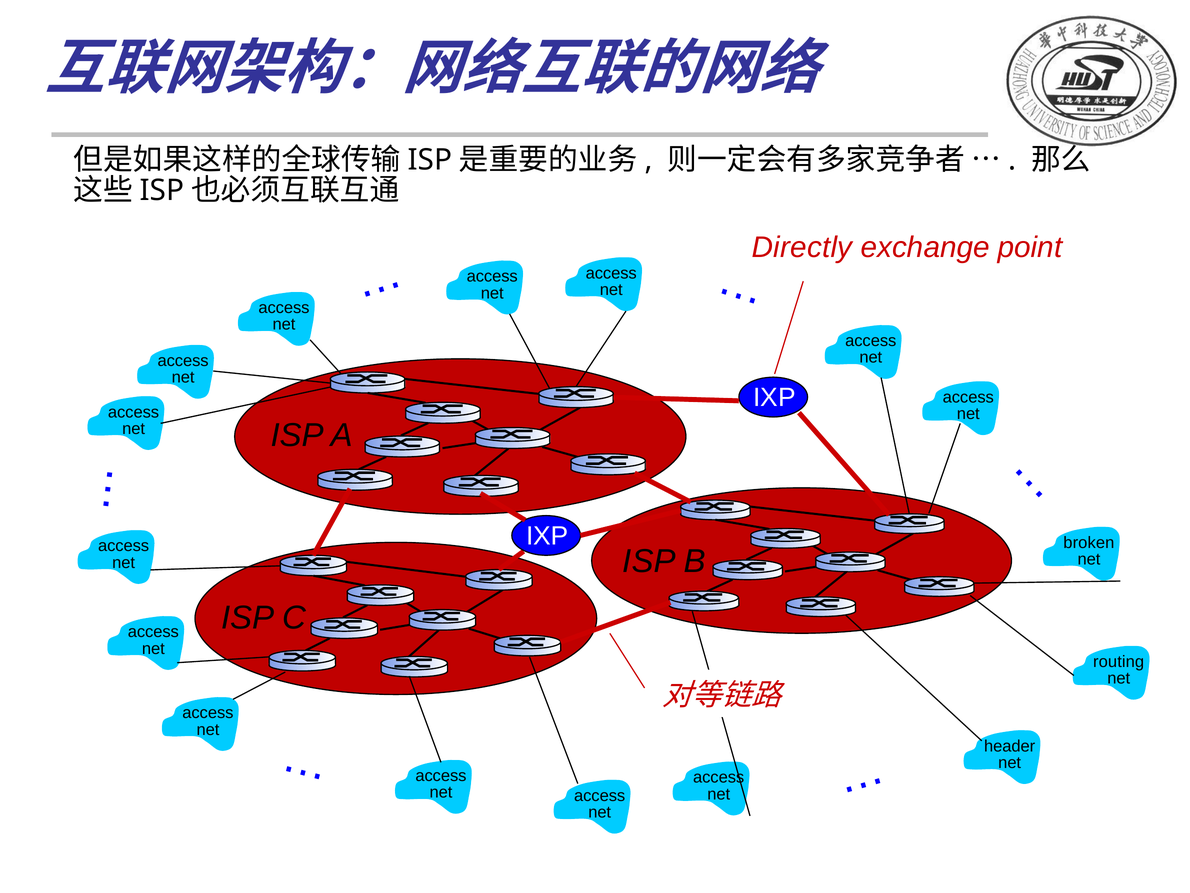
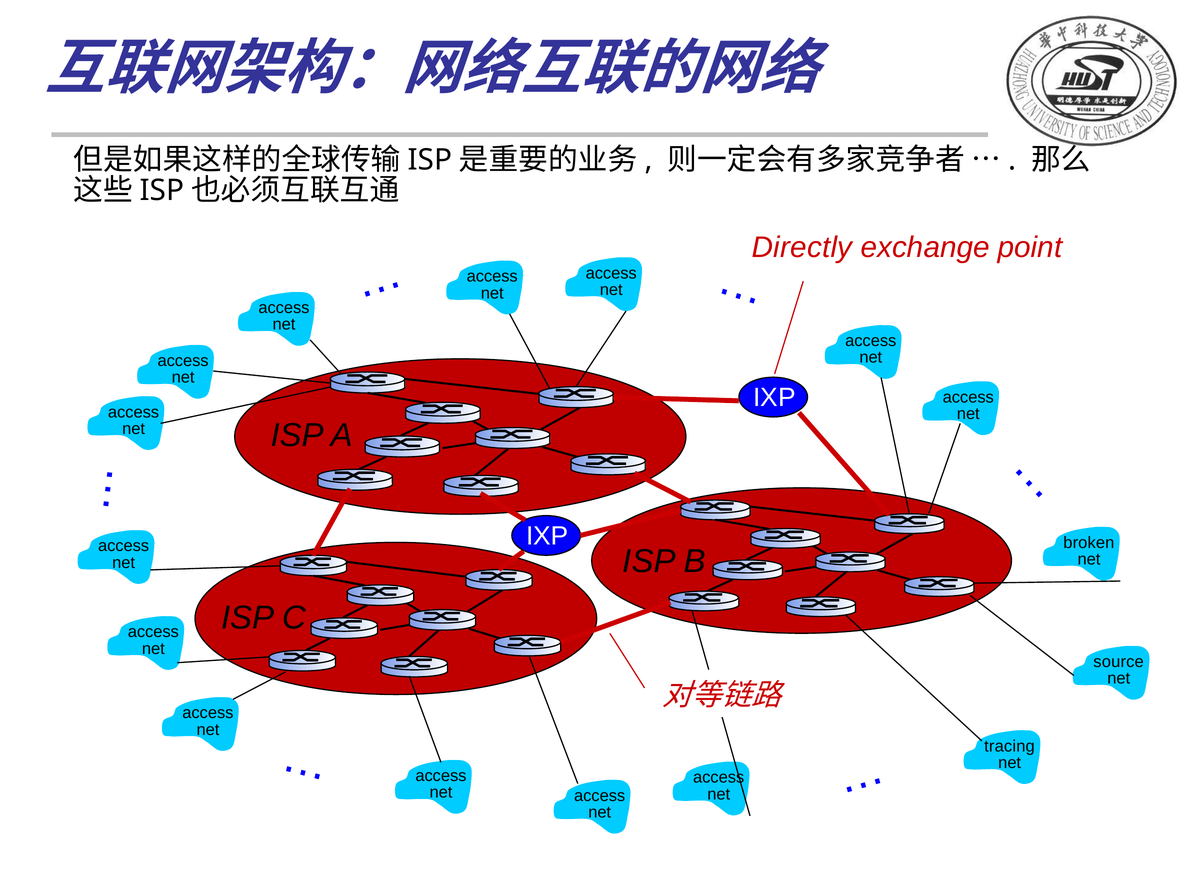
routing: routing -> source
header: header -> tracing
